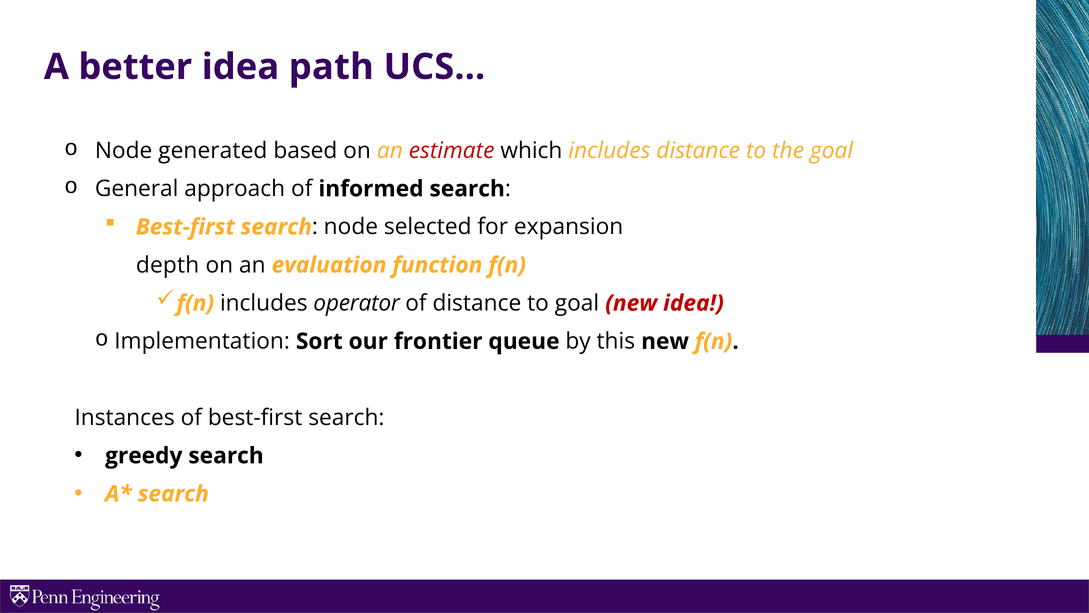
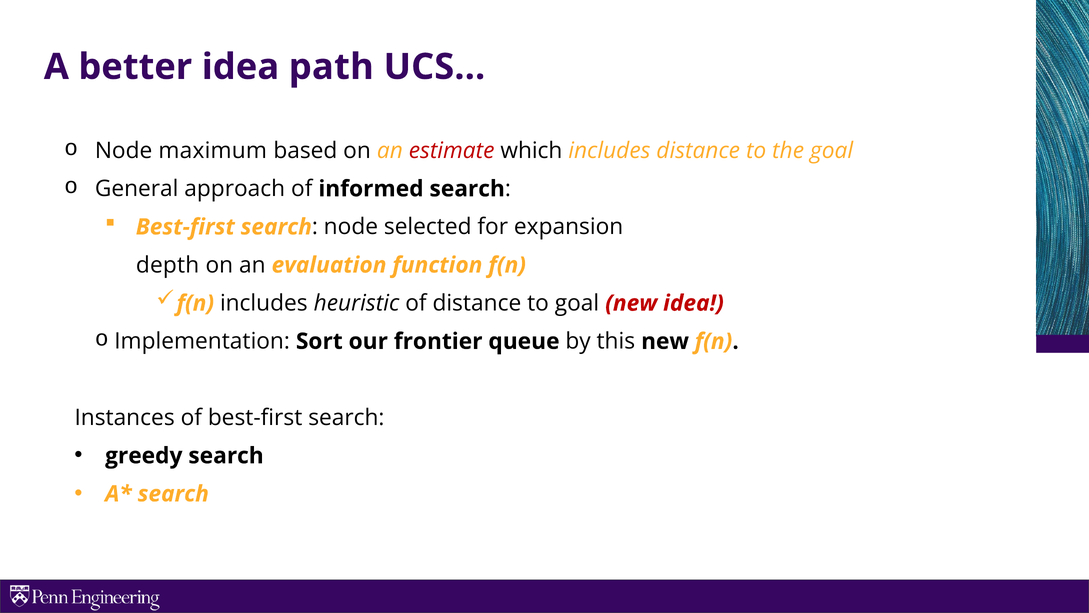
generated: generated -> maximum
operator: operator -> heuristic
